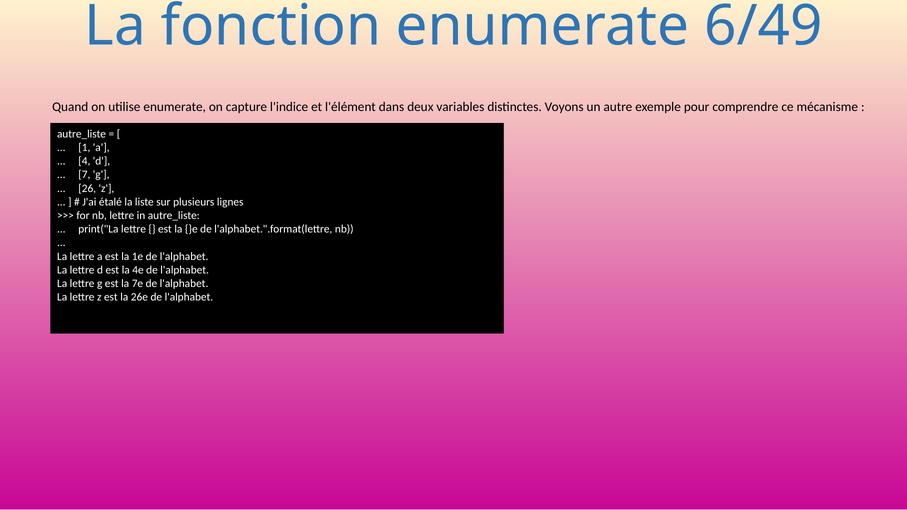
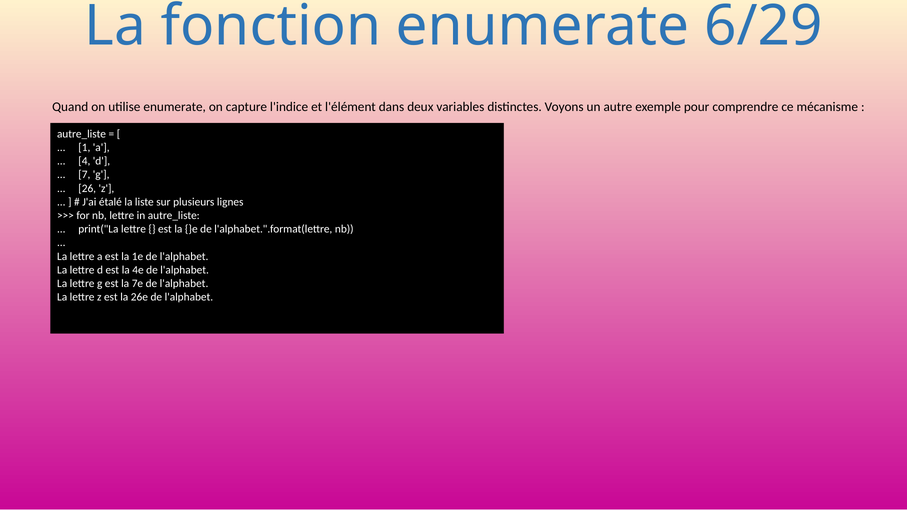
6/49: 6/49 -> 6/29
